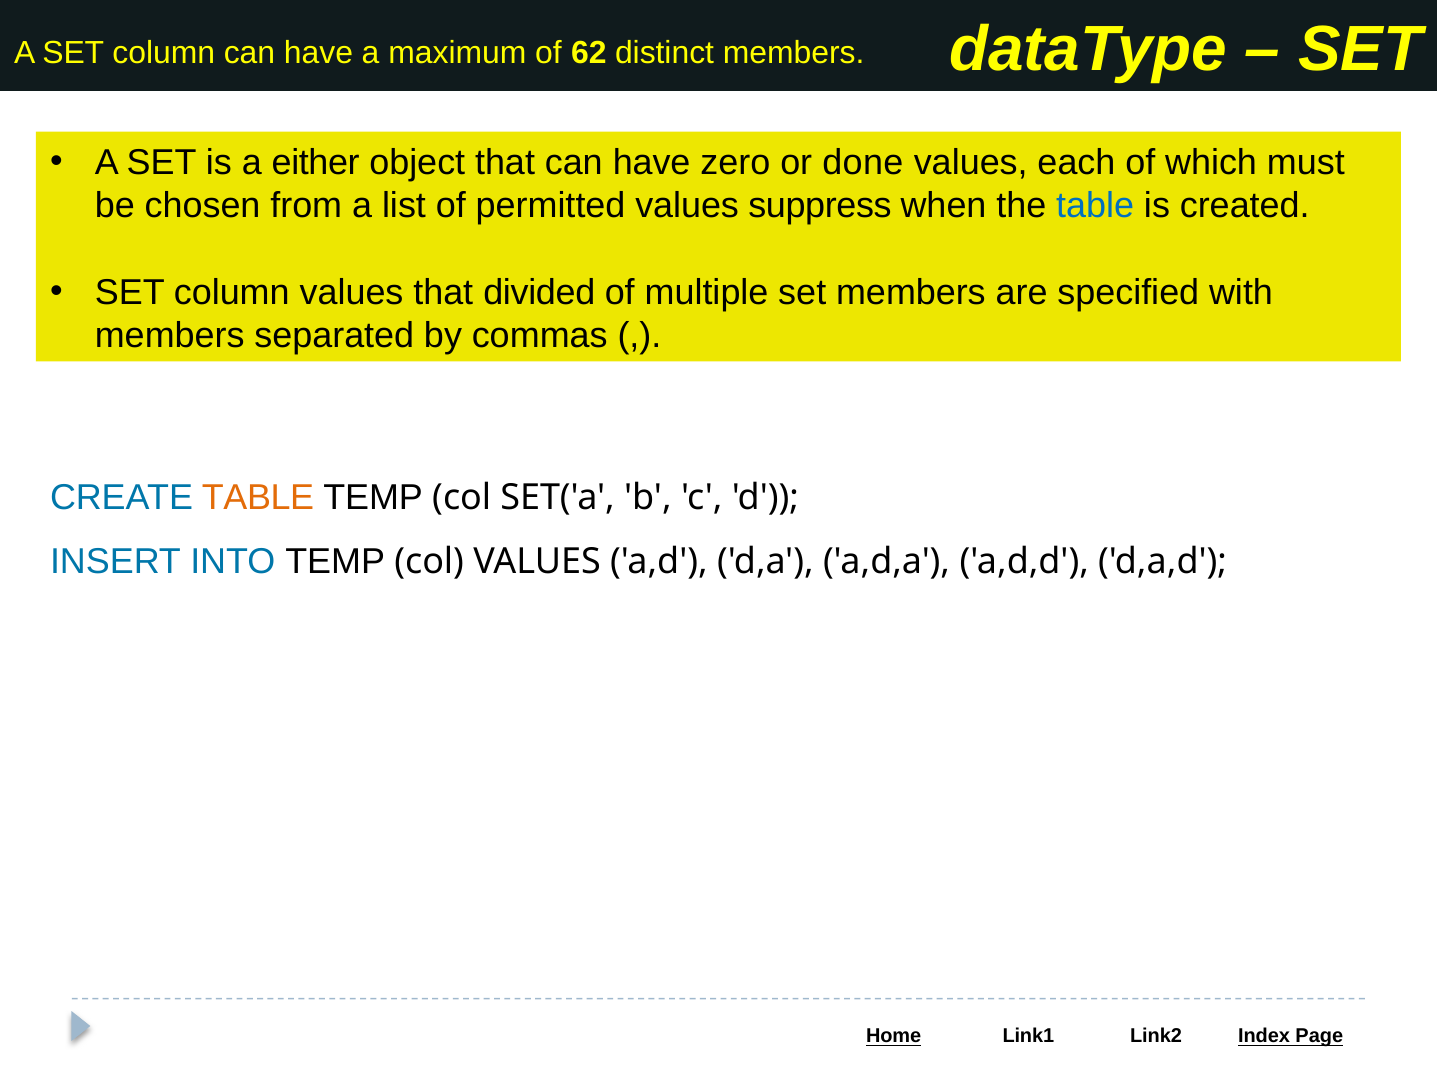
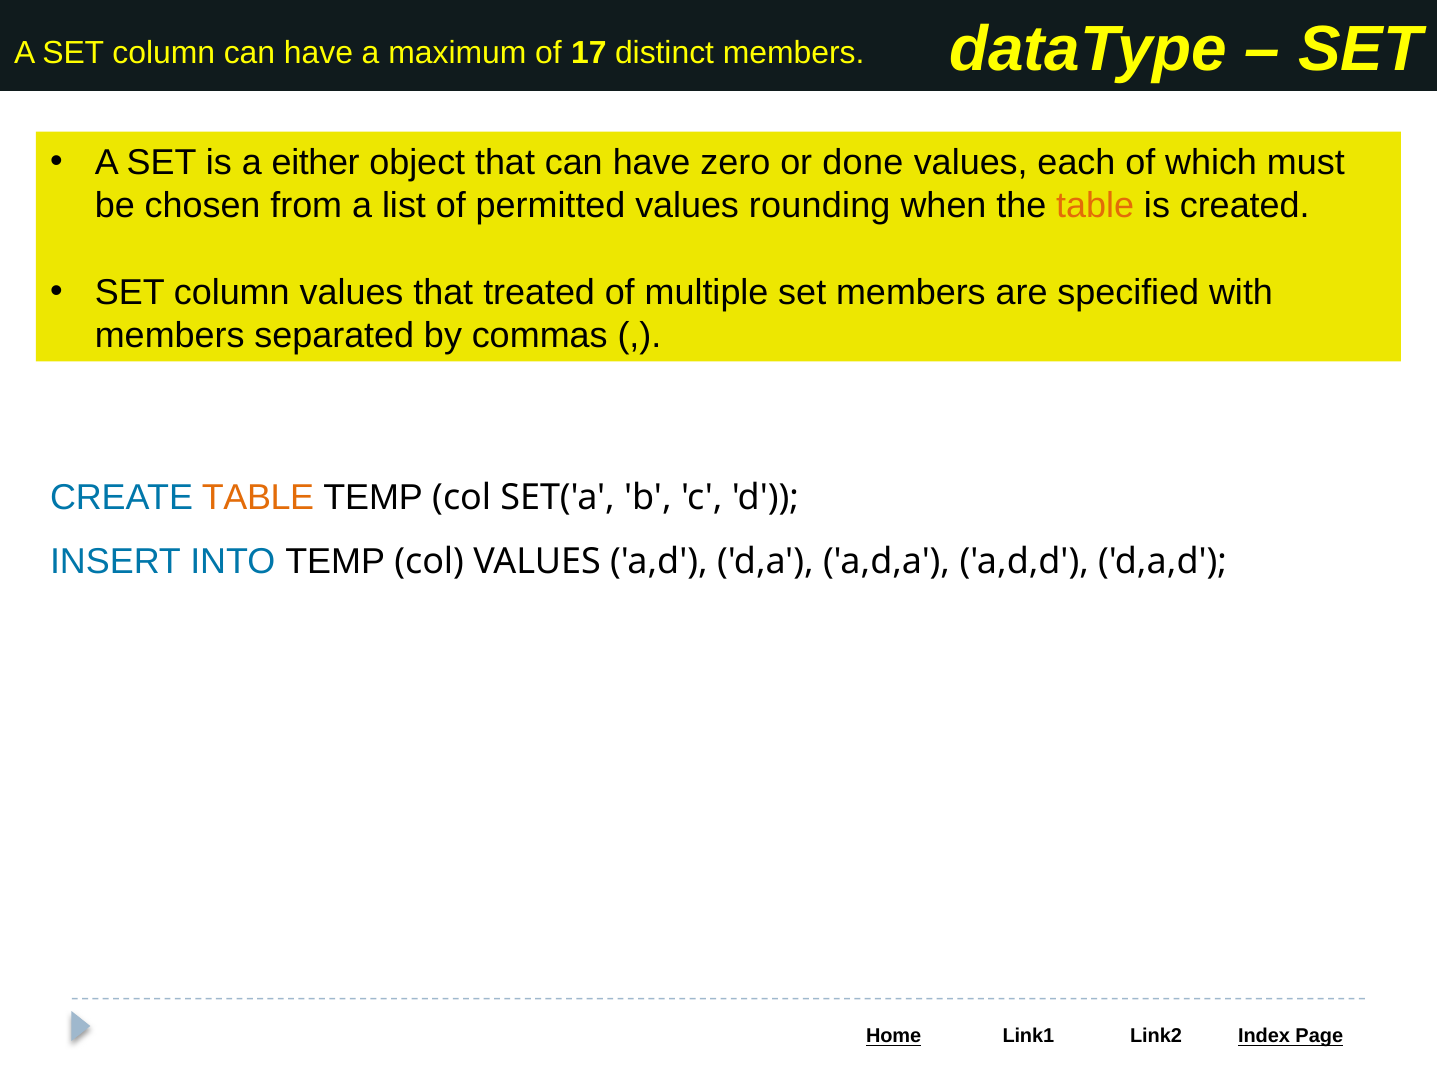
62: 62 -> 17
suppress: suppress -> rounding
table at (1095, 206) colour: blue -> orange
divided: divided -> treated
